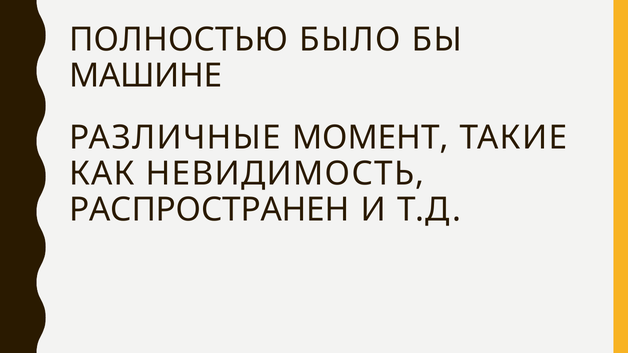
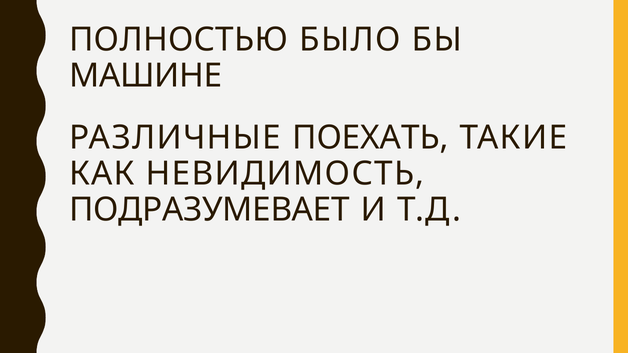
МОМЕНТ: МОМЕНТ -> ПОЕХАТЬ
РАСПРОСТРАНЕН: РАСПРОСТРАНЕН -> ПОДРАЗУМЕВАЕТ
